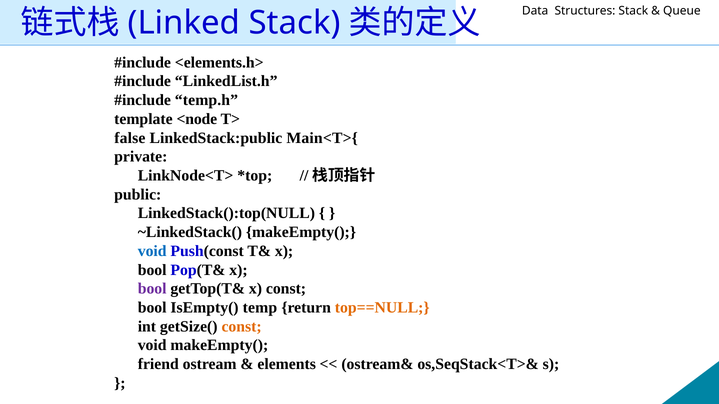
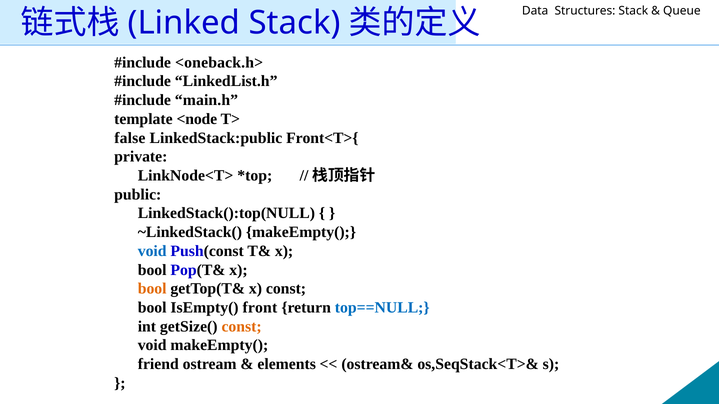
<elements.h>: <elements.h> -> <oneback.h>
temp.h: temp.h -> main.h
Main<T>{: Main<T>{ -> Front<T>{
bool at (152, 289) colour: purple -> orange
temp: temp -> front
top==NULL colour: orange -> blue
